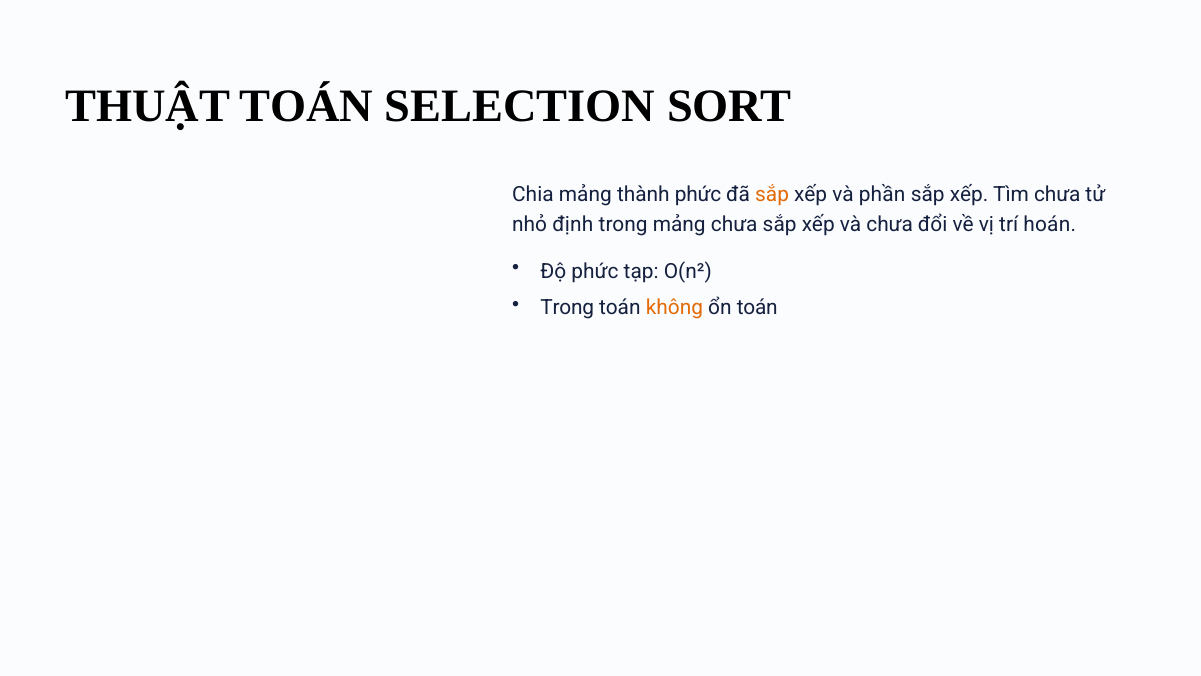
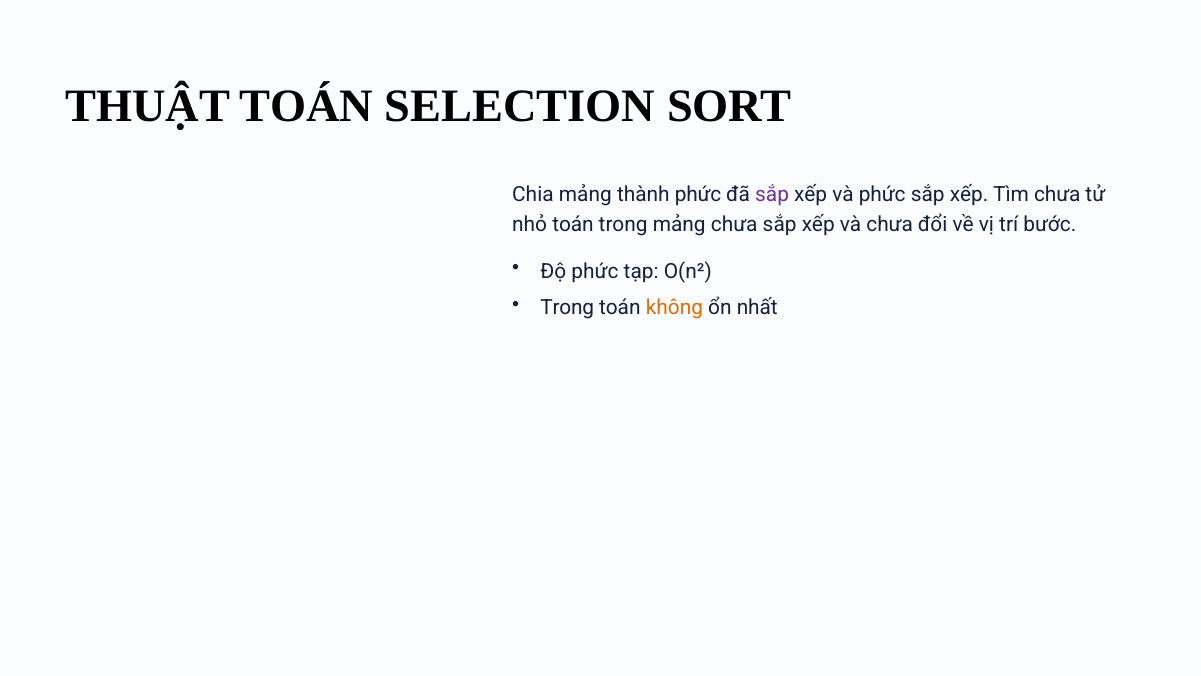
sắp at (772, 195) colour: orange -> purple
và phần: phần -> phức
nhỏ định: định -> toán
hoán: hoán -> bước
ổn toán: toán -> nhất
